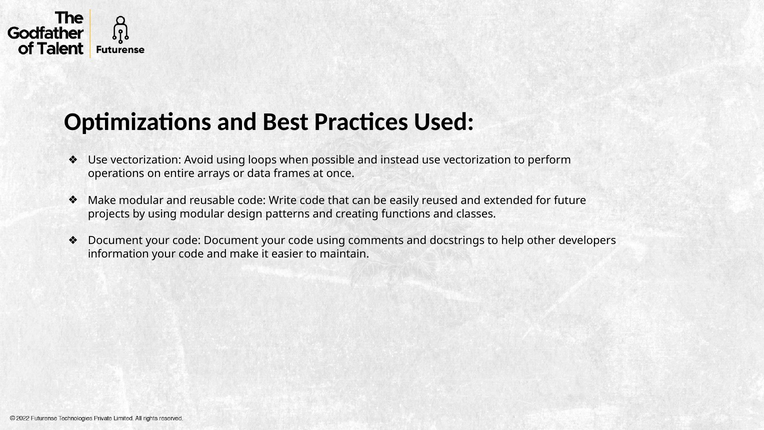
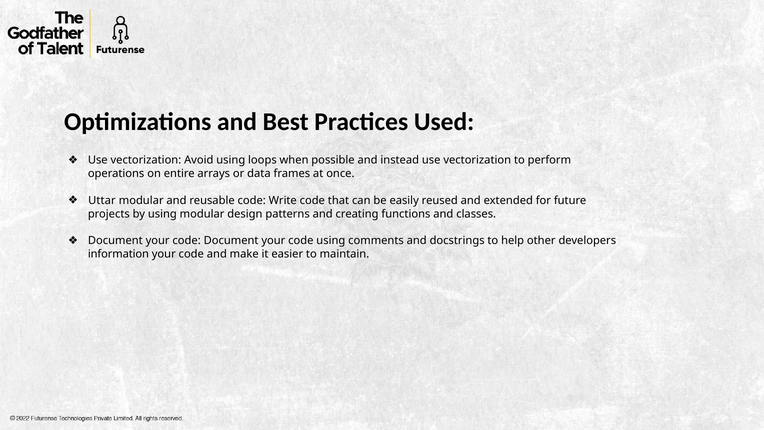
Make at (102, 200): Make -> Uttar
